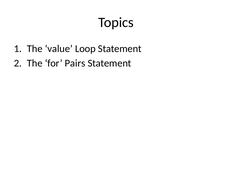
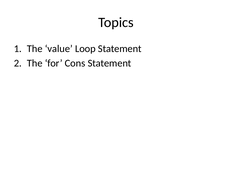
Pairs: Pairs -> Cons
